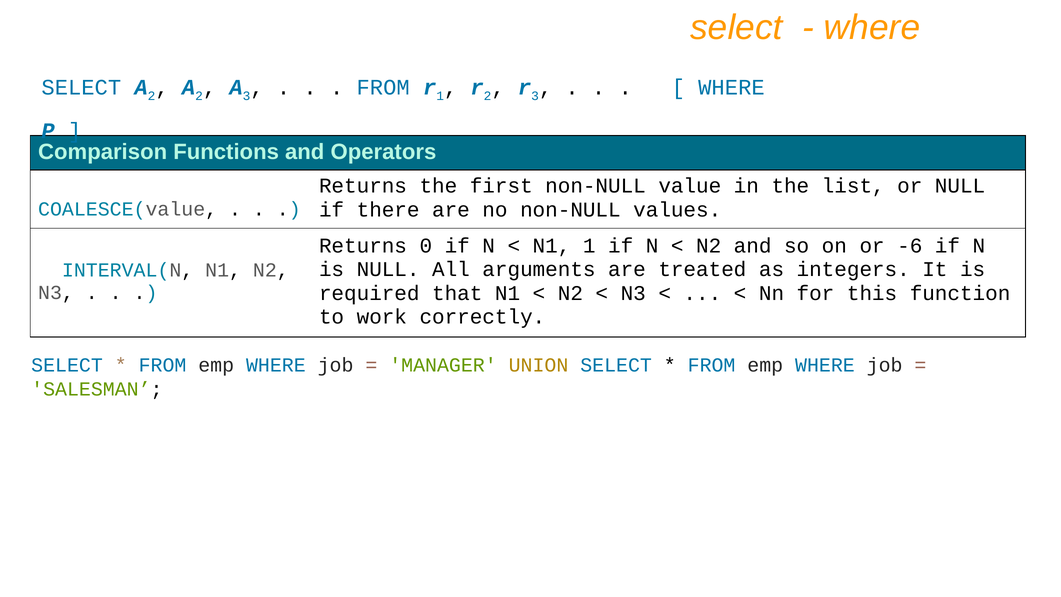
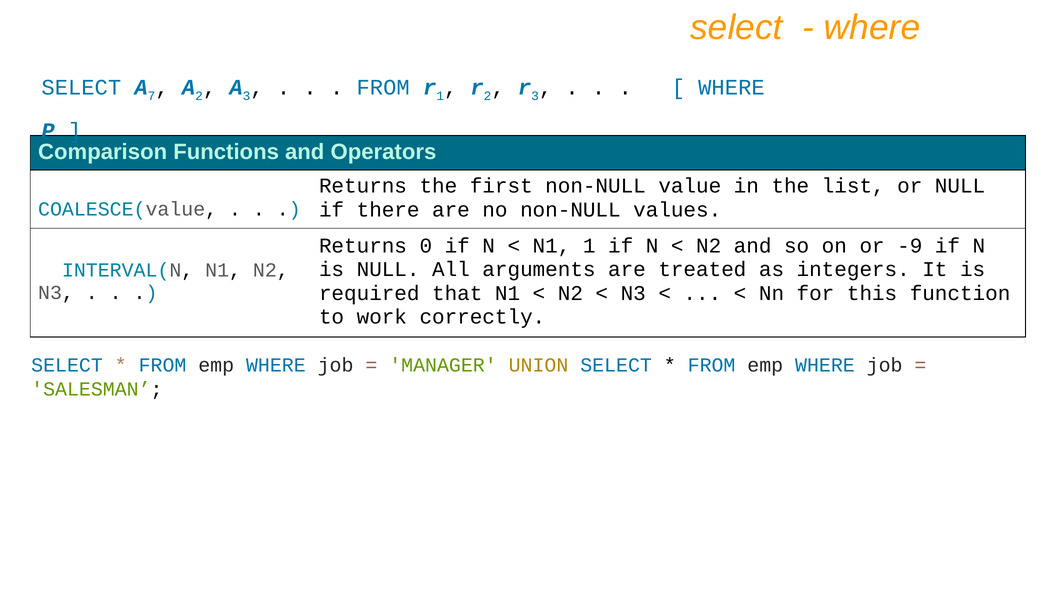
2 at (152, 96): 2 -> 7
-6: -6 -> -9
